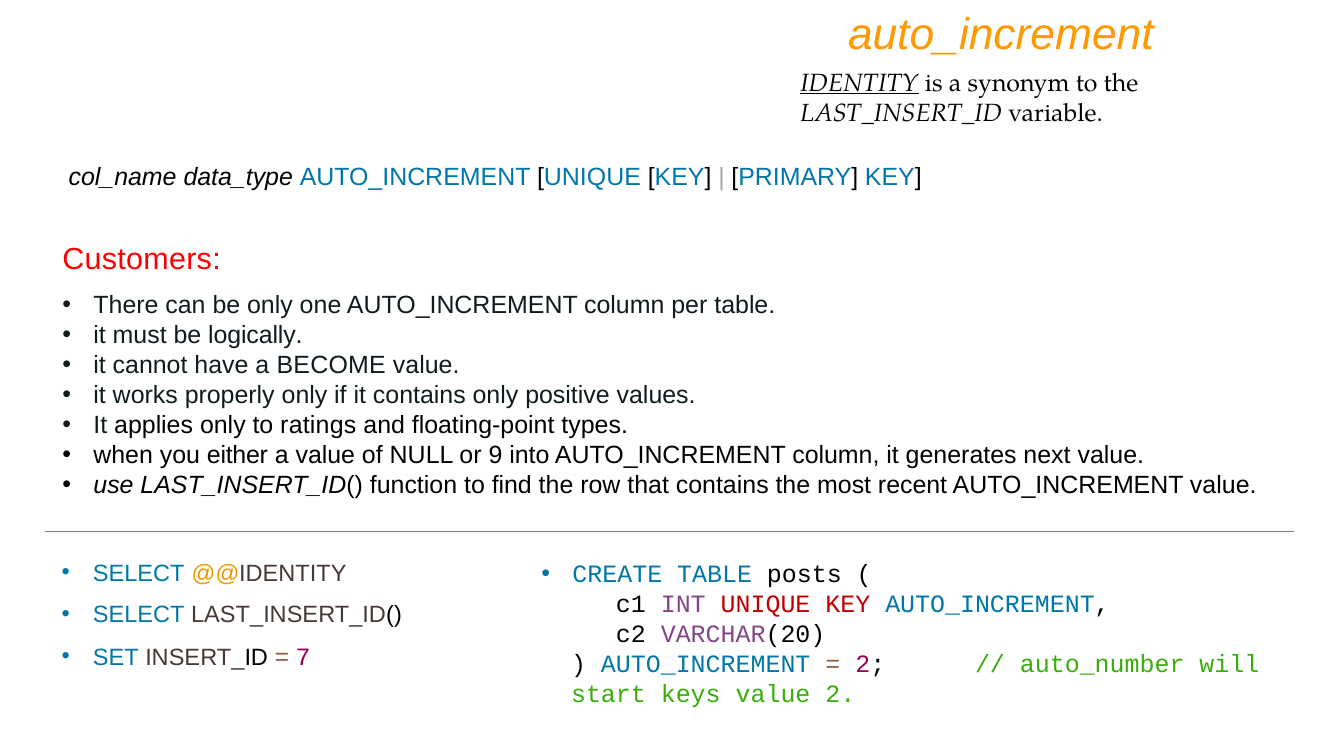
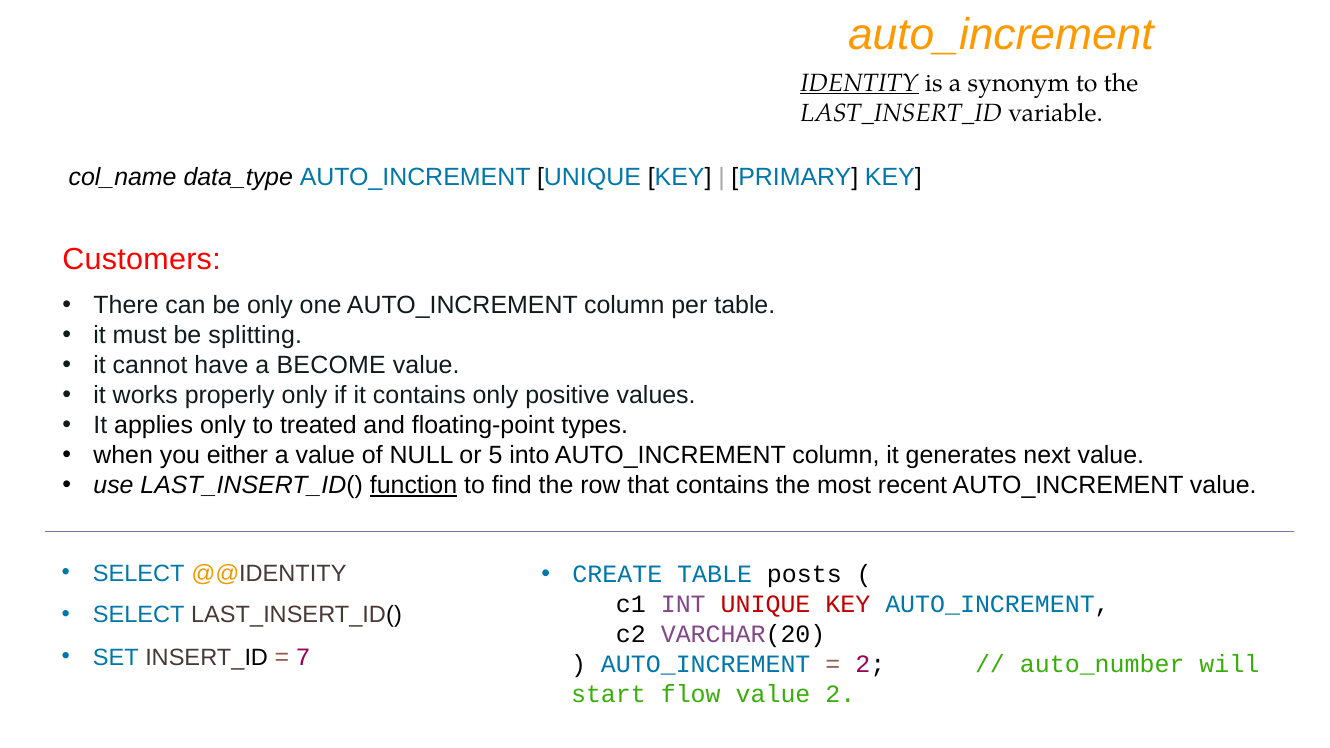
logically: logically -> splitting
ratings: ratings -> treated
9: 9 -> 5
function underline: none -> present
keys: keys -> flow
